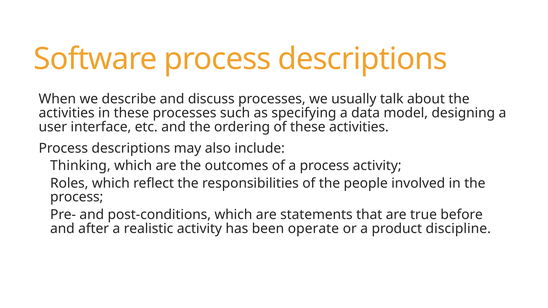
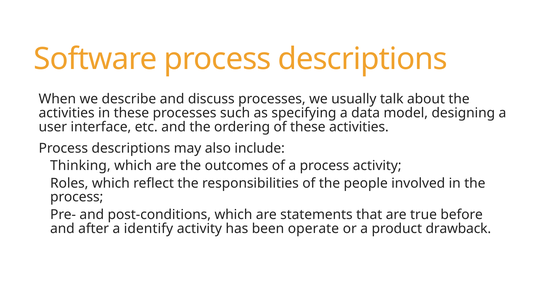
realistic: realistic -> identify
discipline: discipline -> drawback
